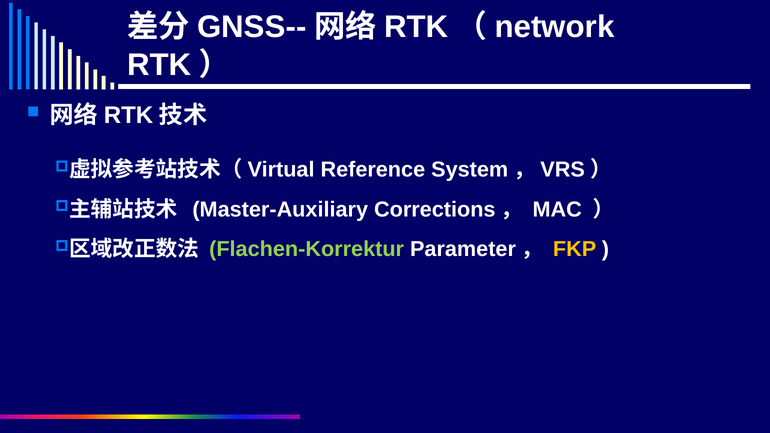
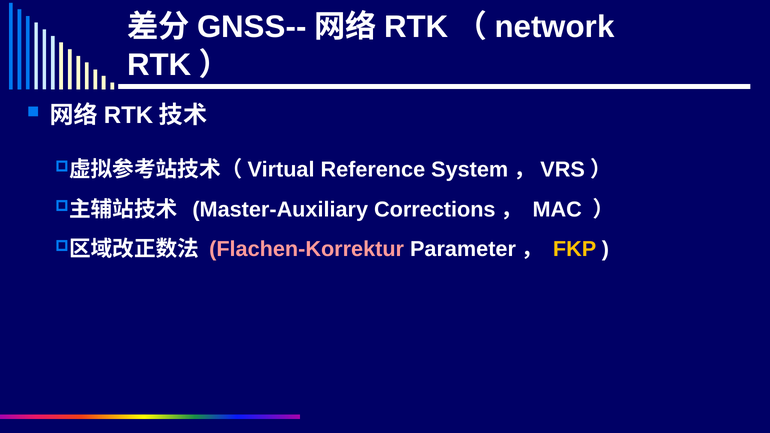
Flachen-Korrektur colour: light green -> pink
